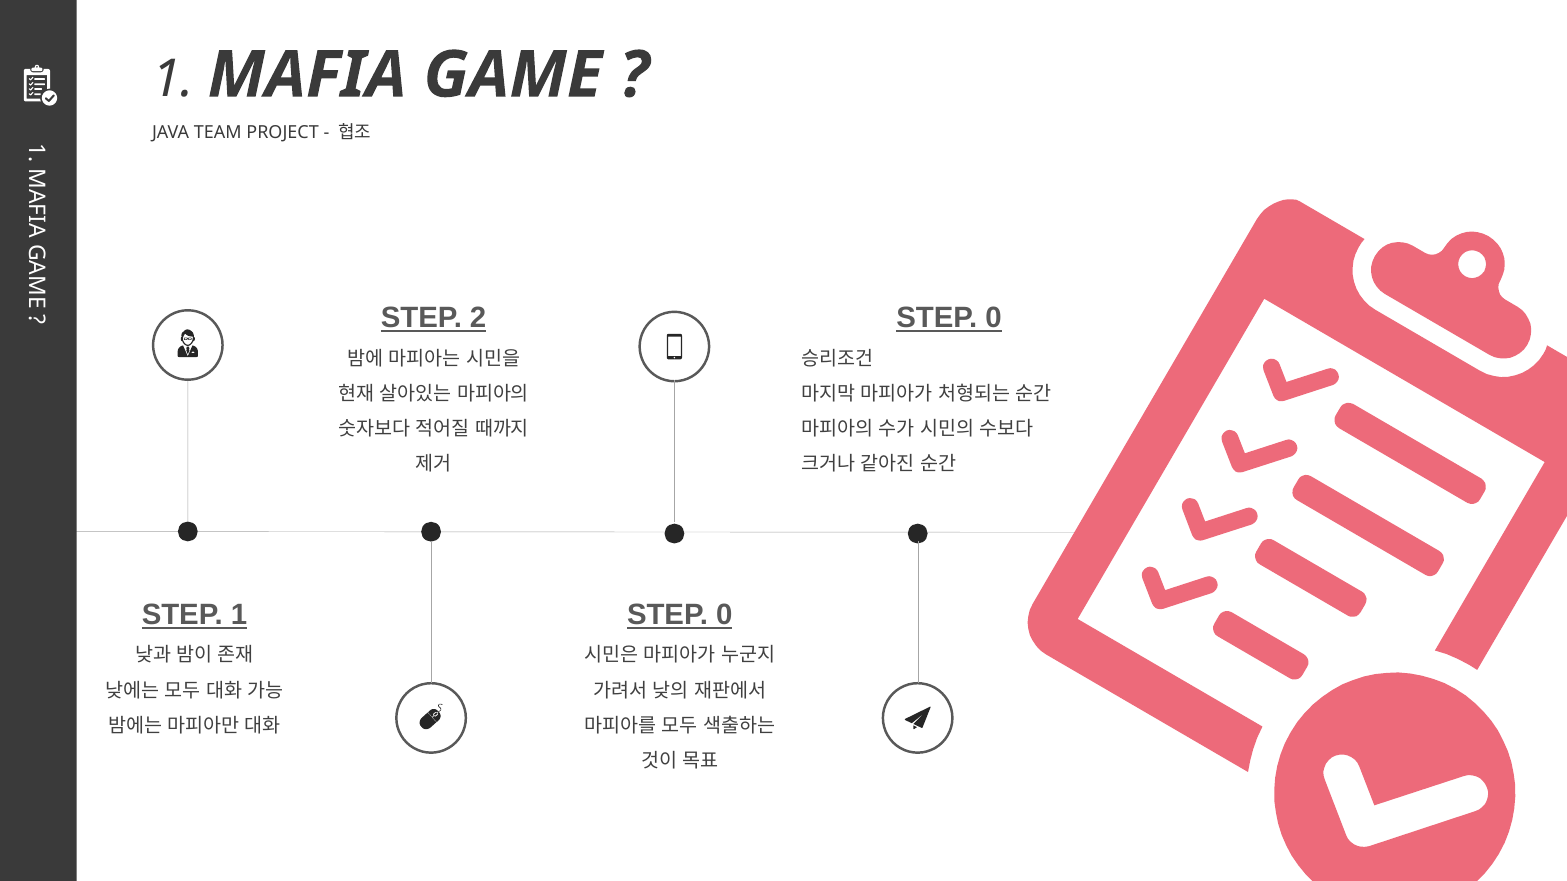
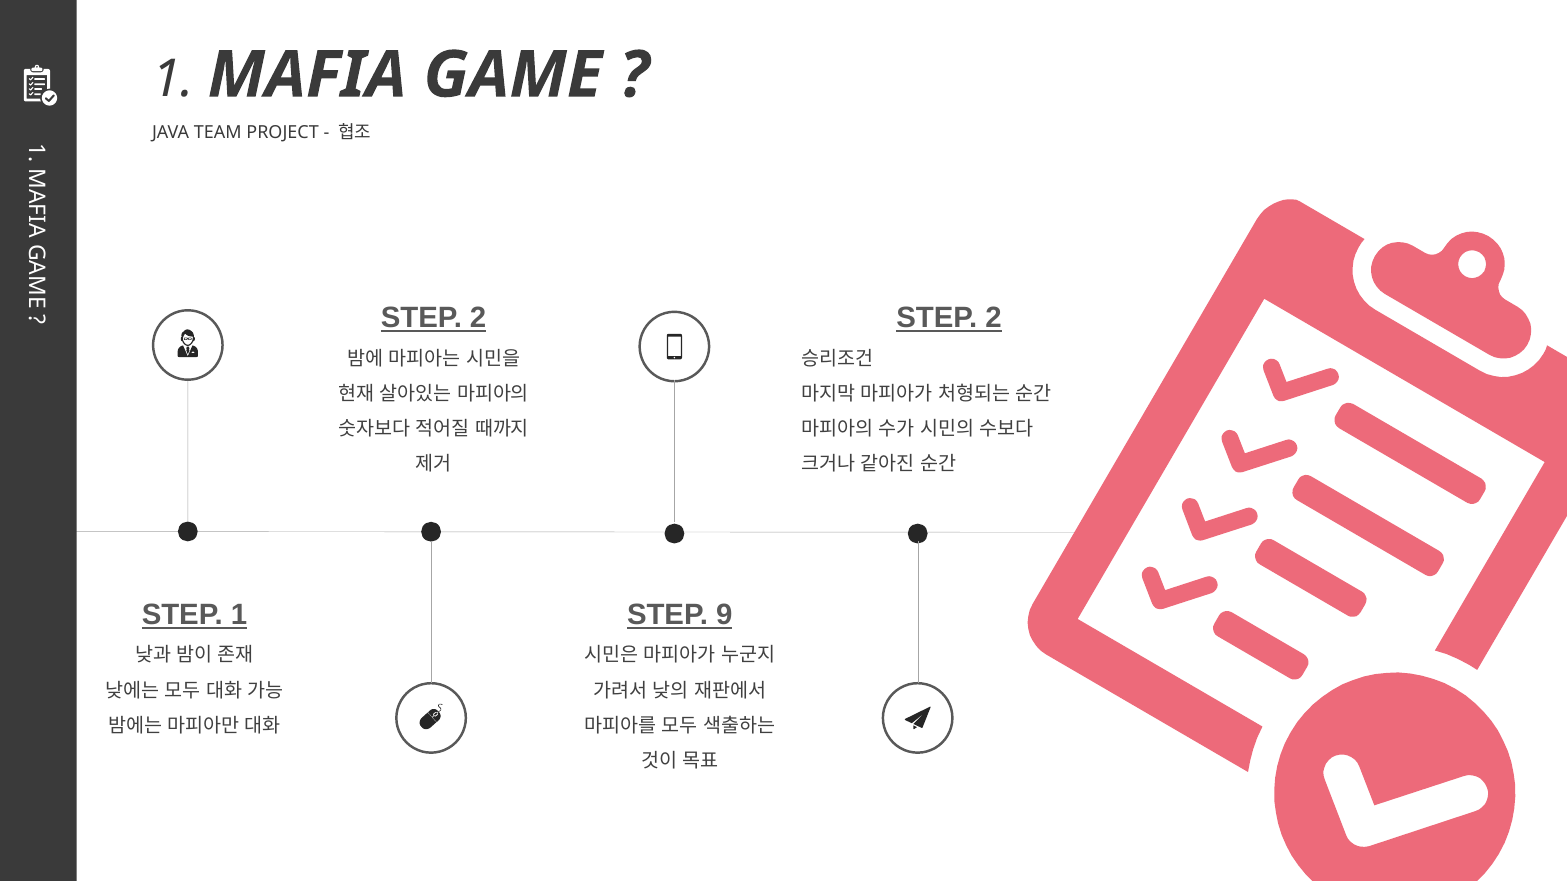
0 at (994, 318): 0 -> 2
0 at (724, 615): 0 -> 9
